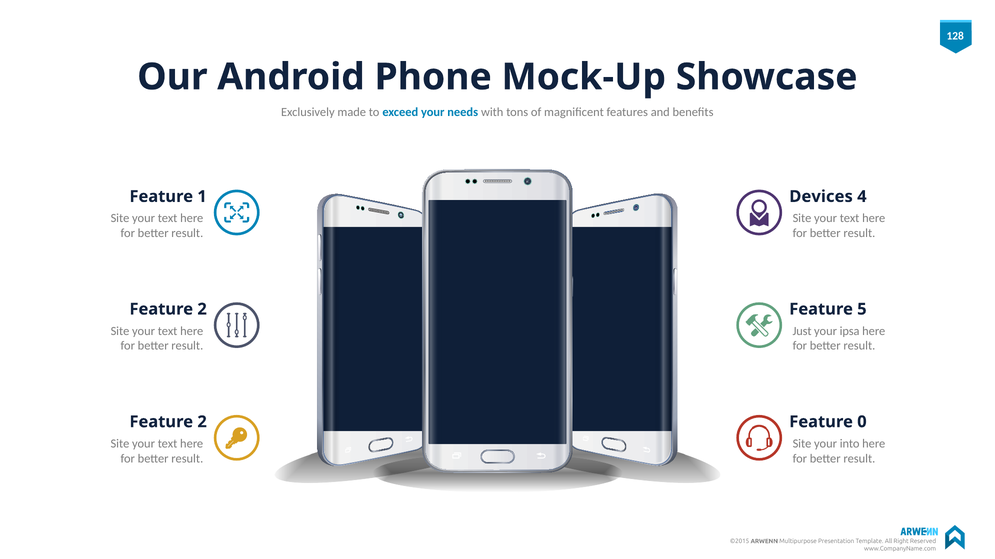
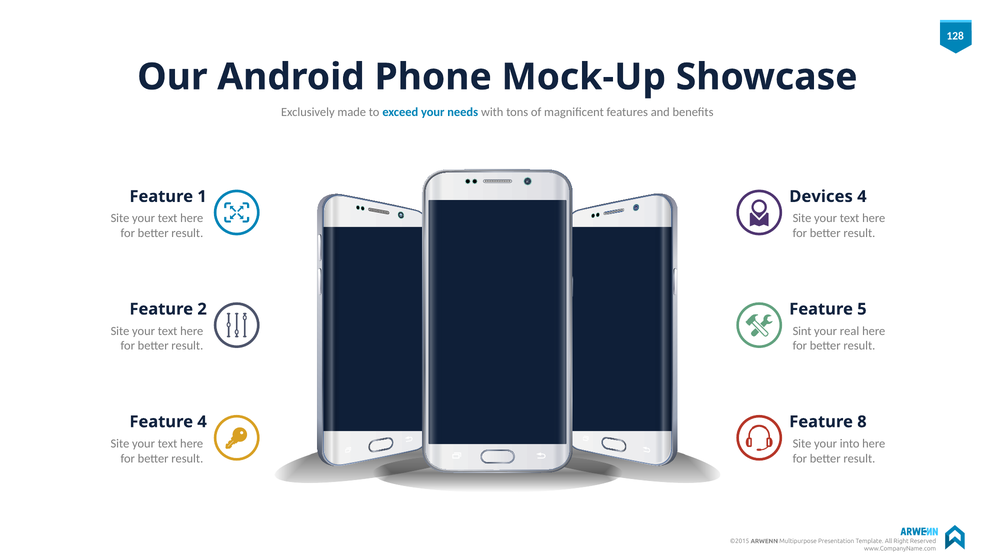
Just: Just -> Sint
ipsa: ipsa -> real
2 at (202, 422): 2 -> 4
0: 0 -> 8
